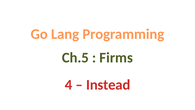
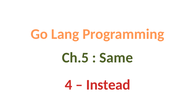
Firms: Firms -> Same
